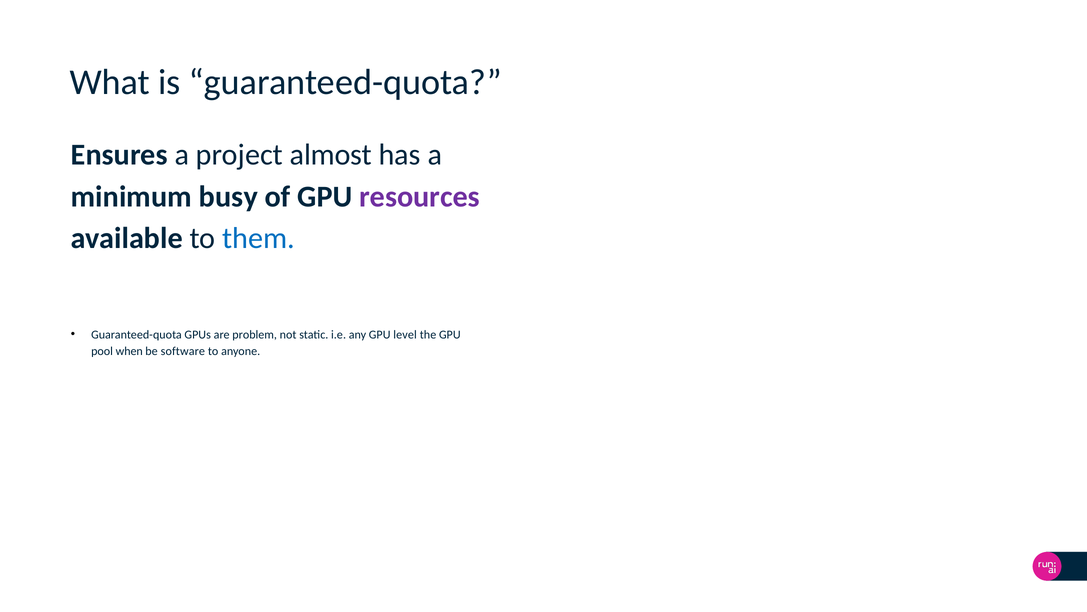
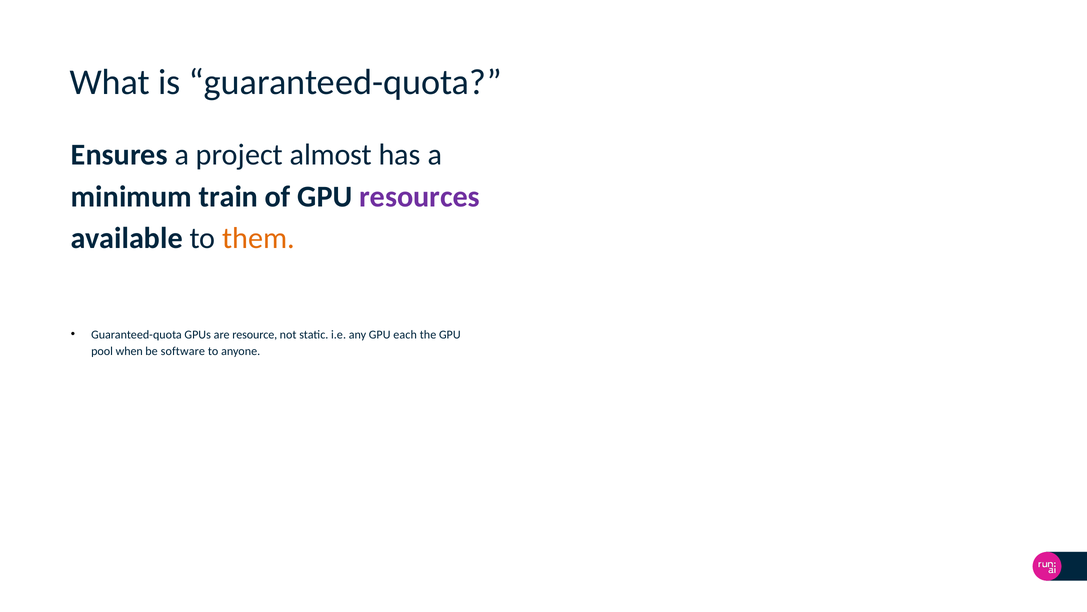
busy: busy -> train
them colour: blue -> orange
problem: problem -> resource
level: level -> each
